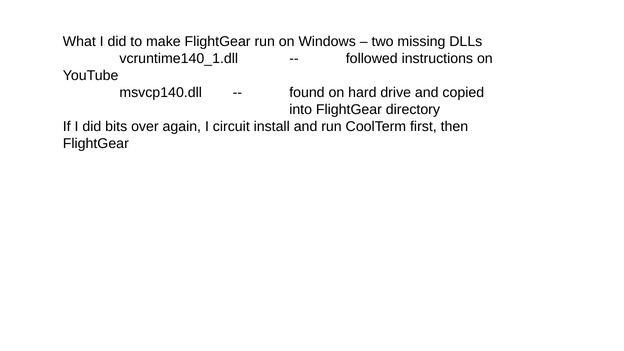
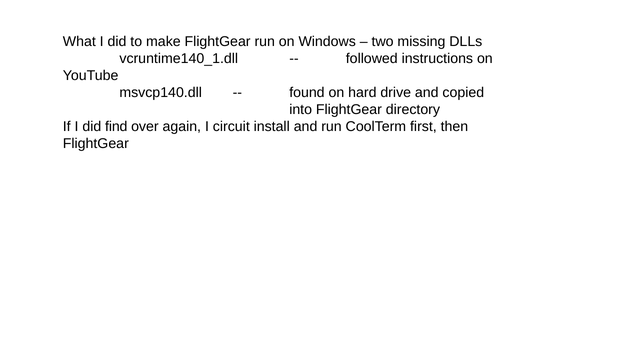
bits: bits -> find
